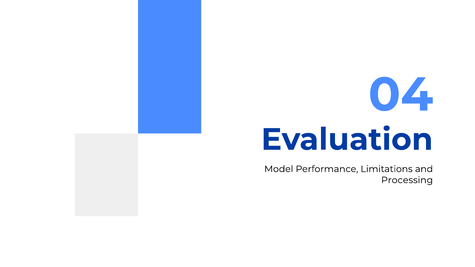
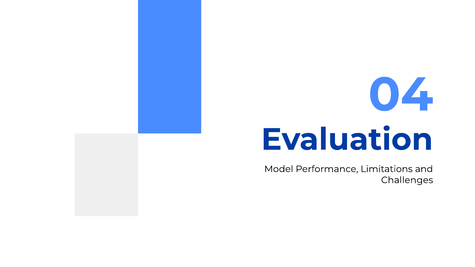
Processing: Processing -> Challenges
